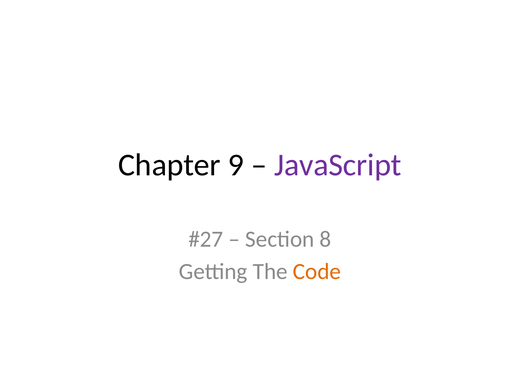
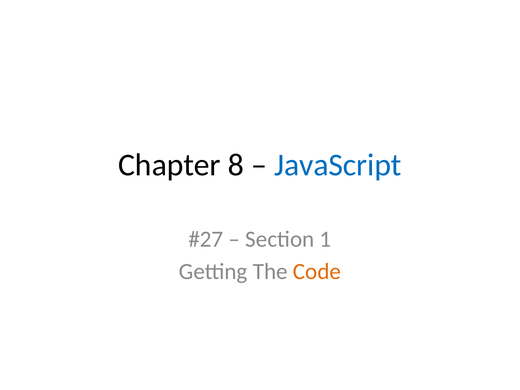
9: 9 -> 8
JavaScript colour: purple -> blue
8: 8 -> 1
